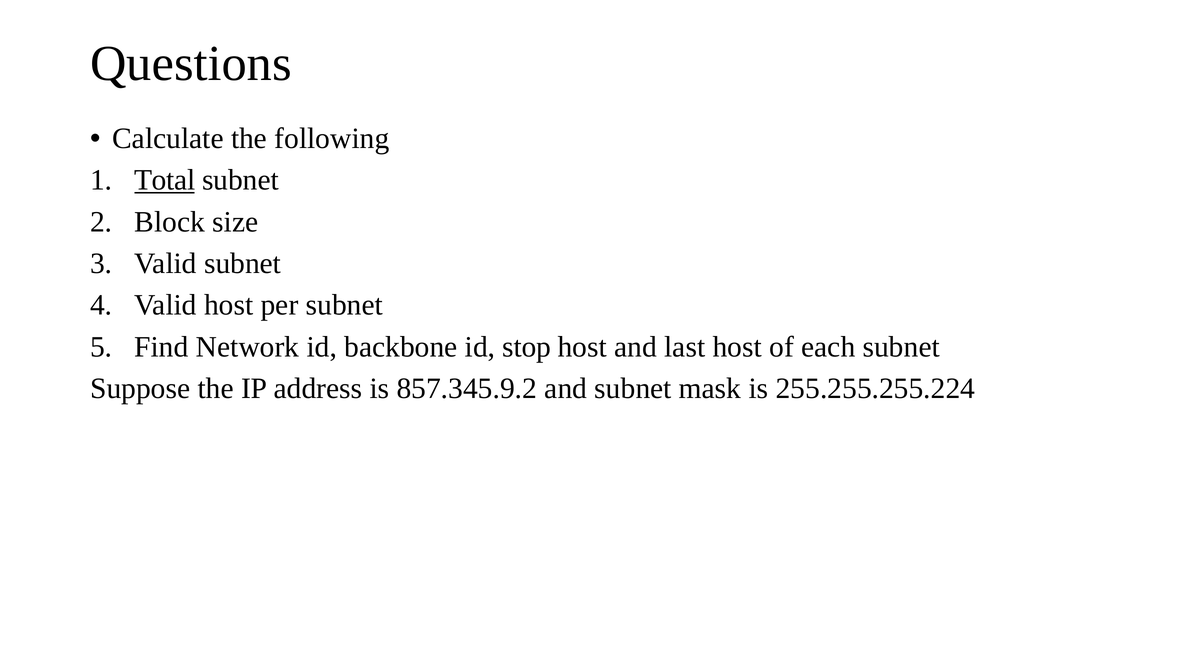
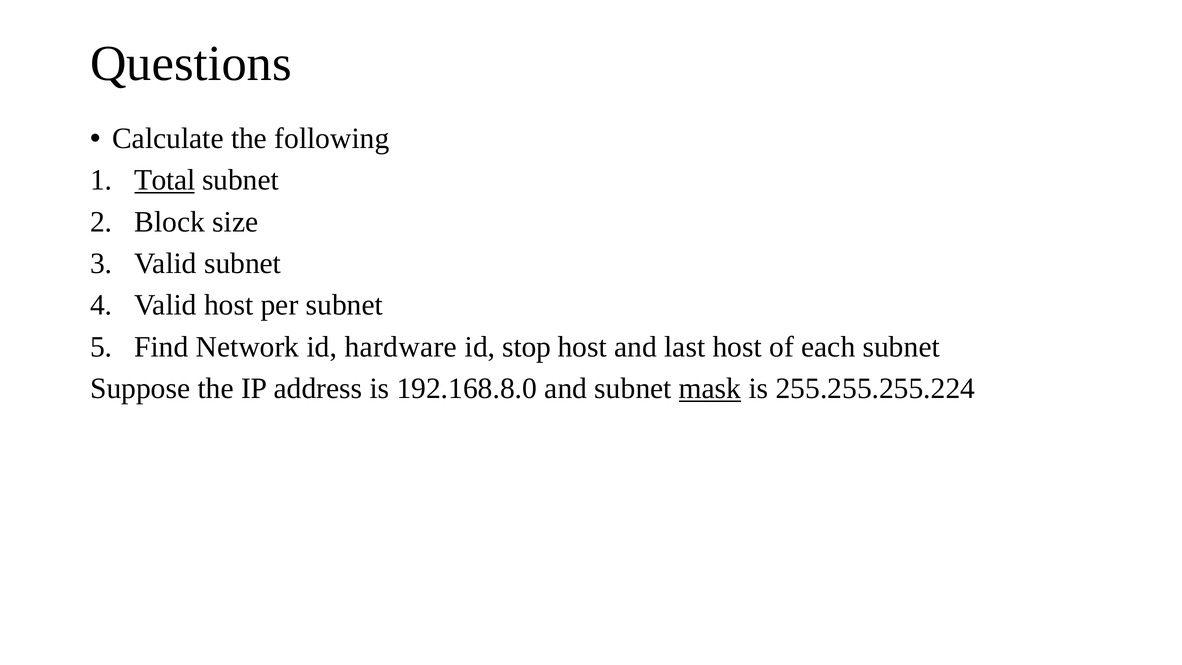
backbone: backbone -> hardware
857.345.9.2: 857.345.9.2 -> 192.168.8.0
mask underline: none -> present
